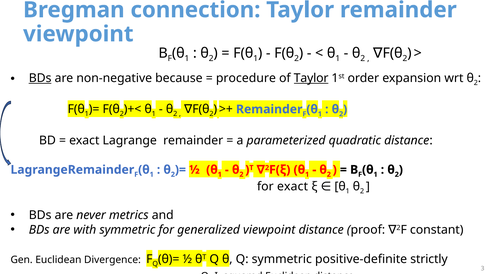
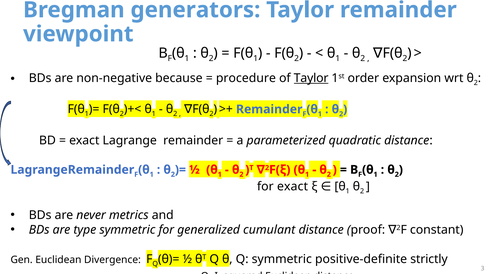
connection: connection -> generators
BDs at (40, 78) underline: present -> none
with: with -> type
generalized viewpoint: viewpoint -> cumulant
